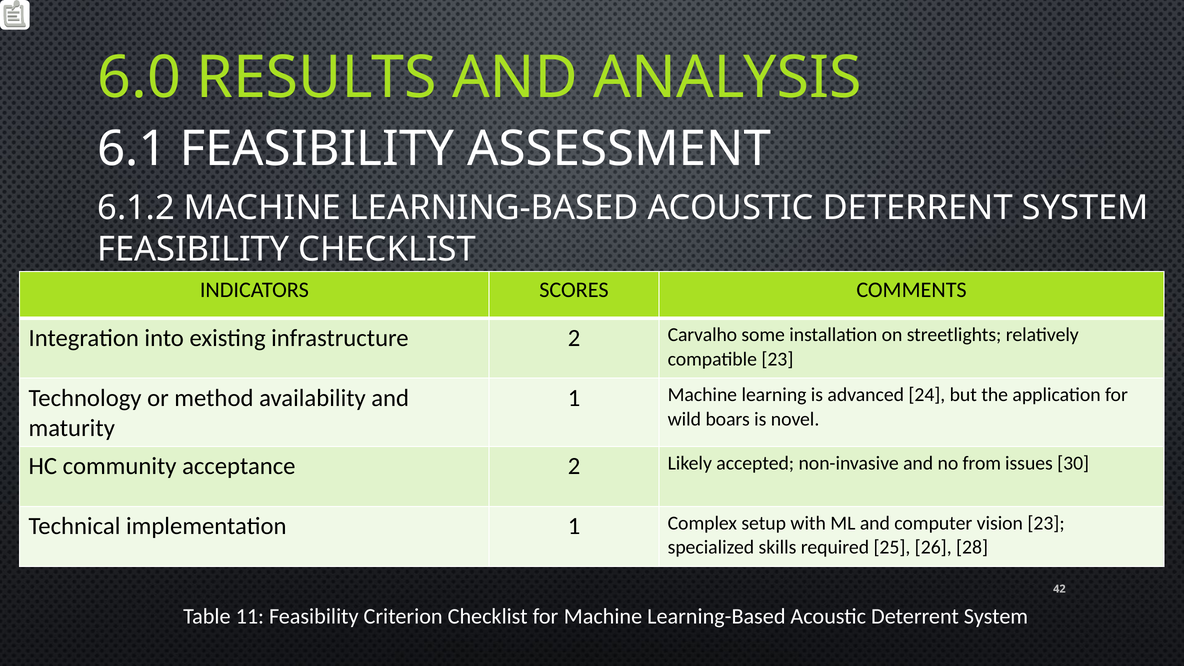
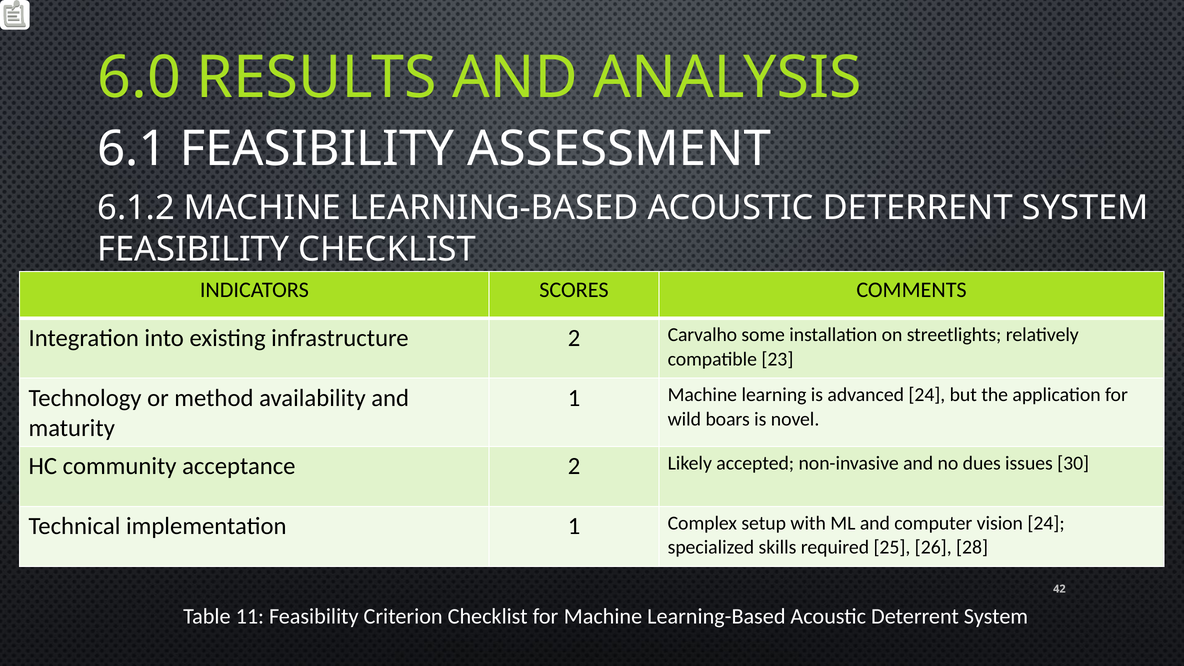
from: from -> dues
vision 23: 23 -> 24
